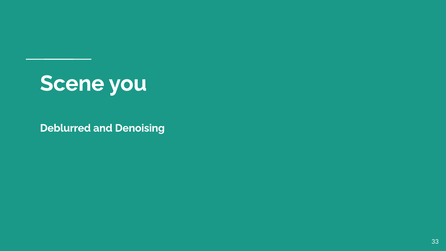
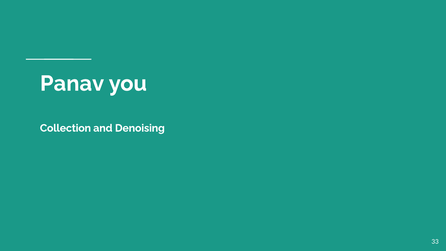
Scene: Scene -> Panav
Deblurred: Deblurred -> Collection
